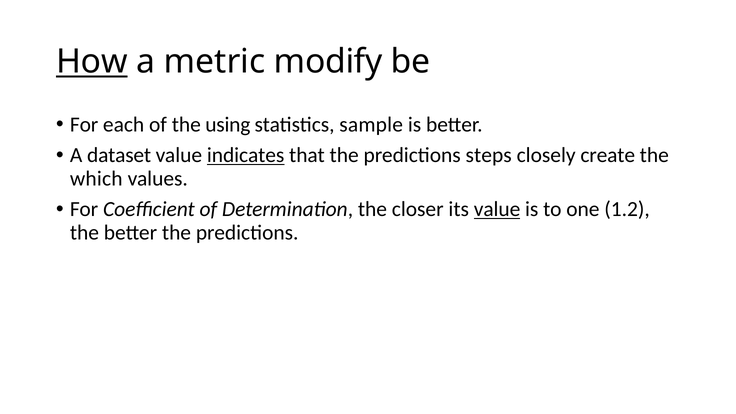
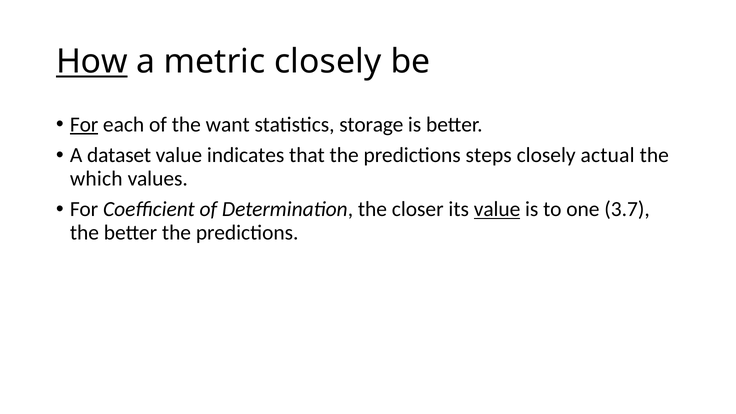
metric modify: modify -> closely
For at (84, 124) underline: none -> present
using: using -> want
sample: sample -> storage
indicates underline: present -> none
create: create -> actual
1.2: 1.2 -> 3.7
